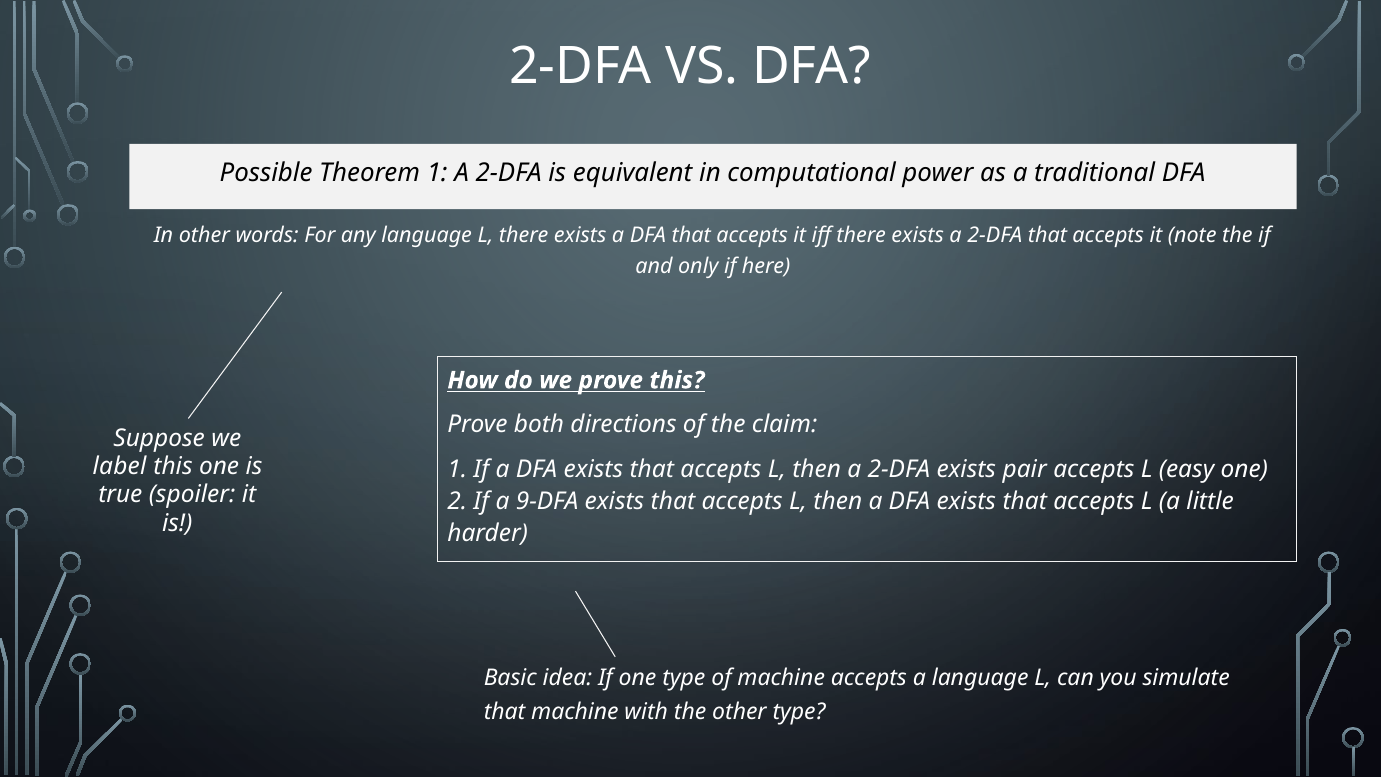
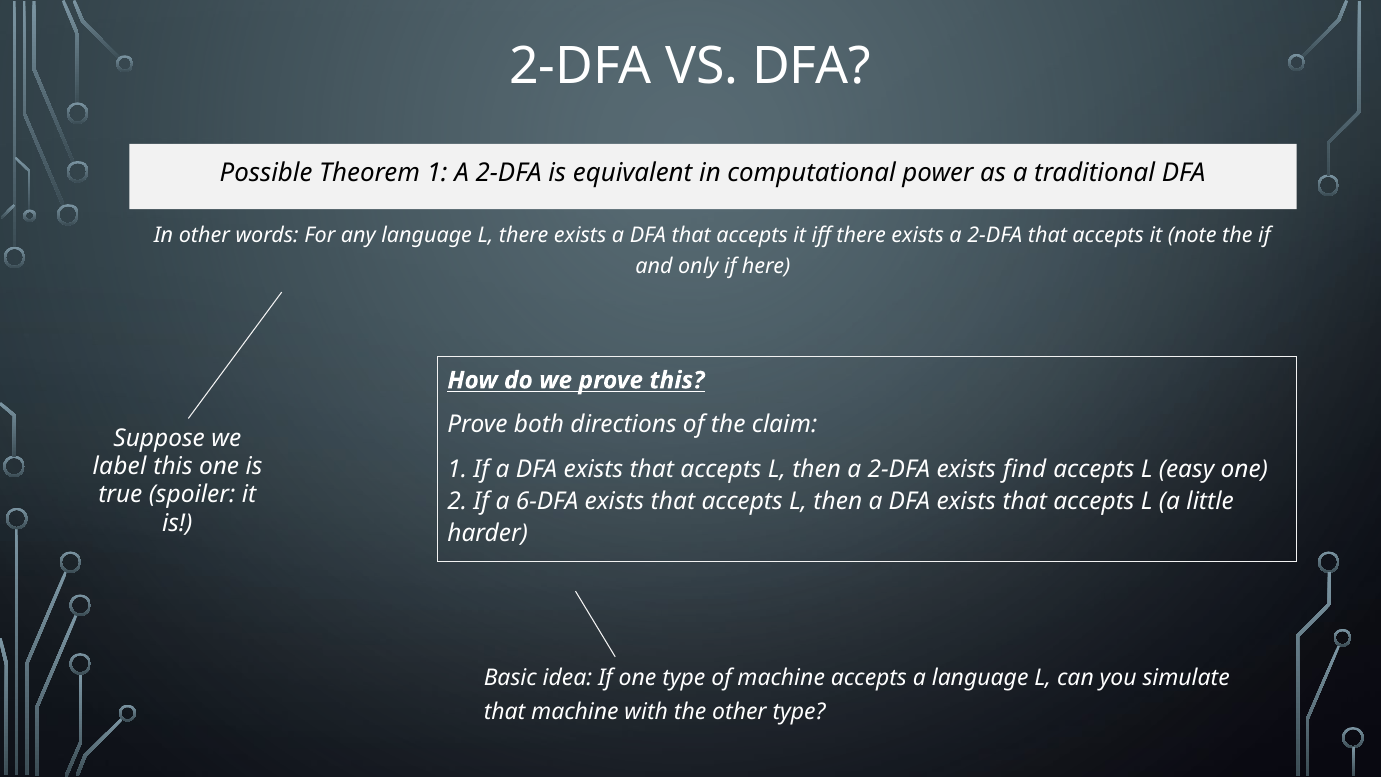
pair: pair -> find
9-DFA: 9-DFA -> 6-DFA
